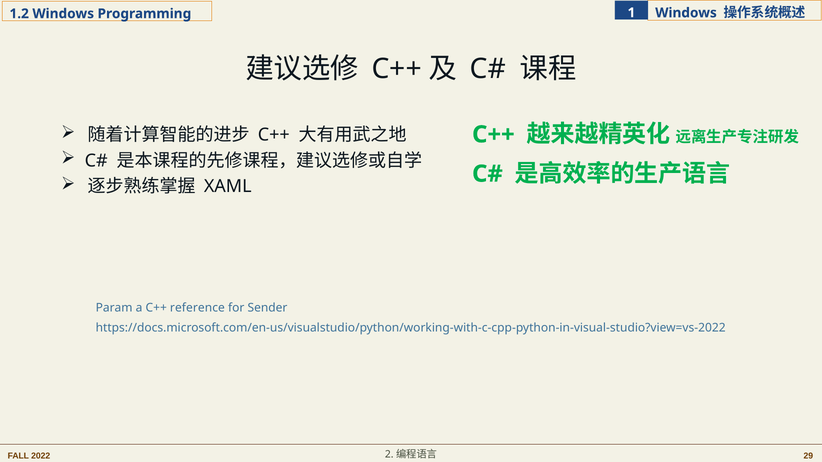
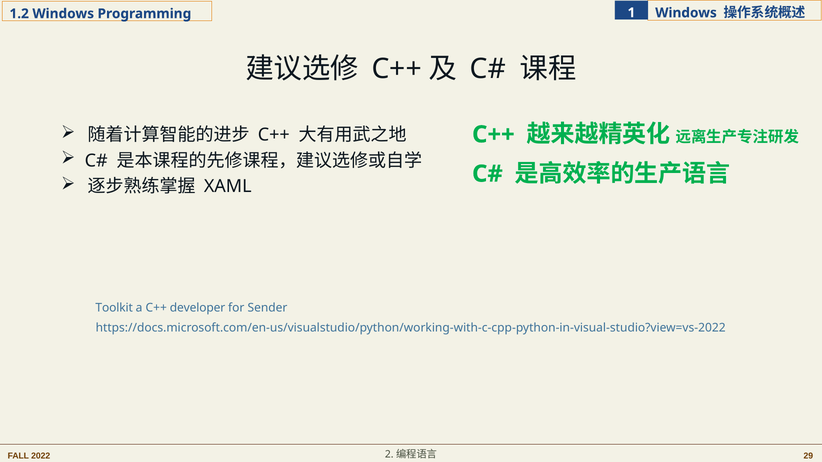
Param: Param -> Toolkit
reference: reference -> developer
